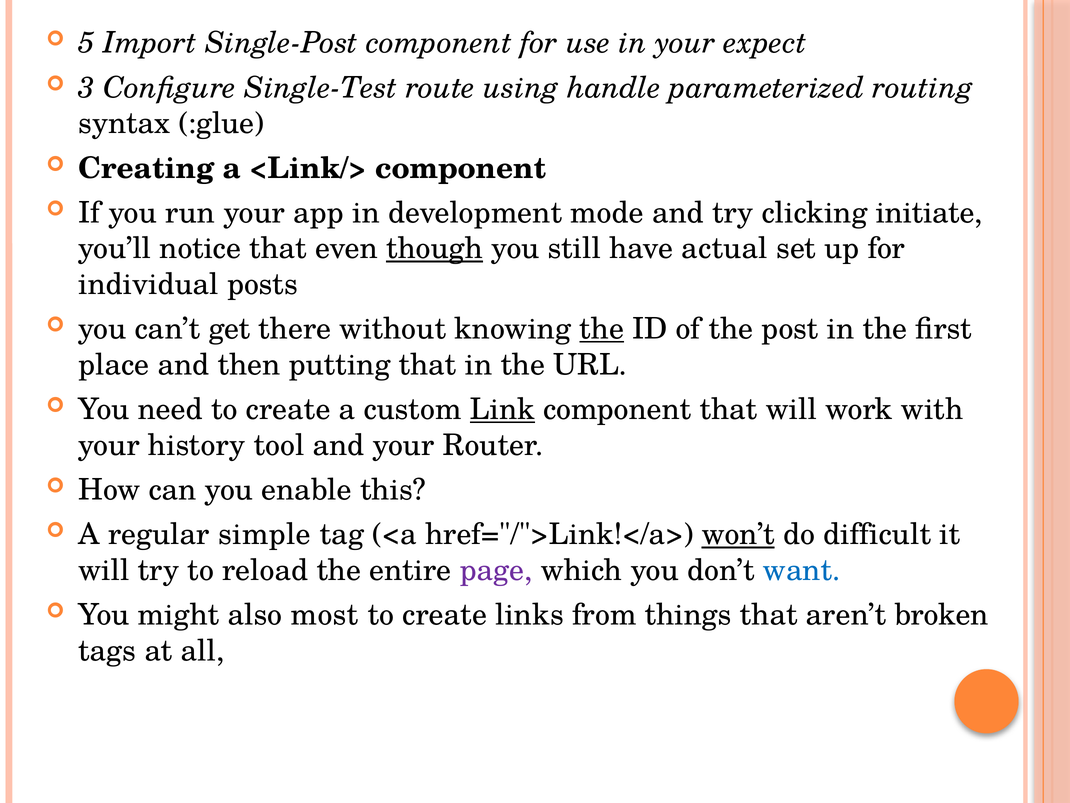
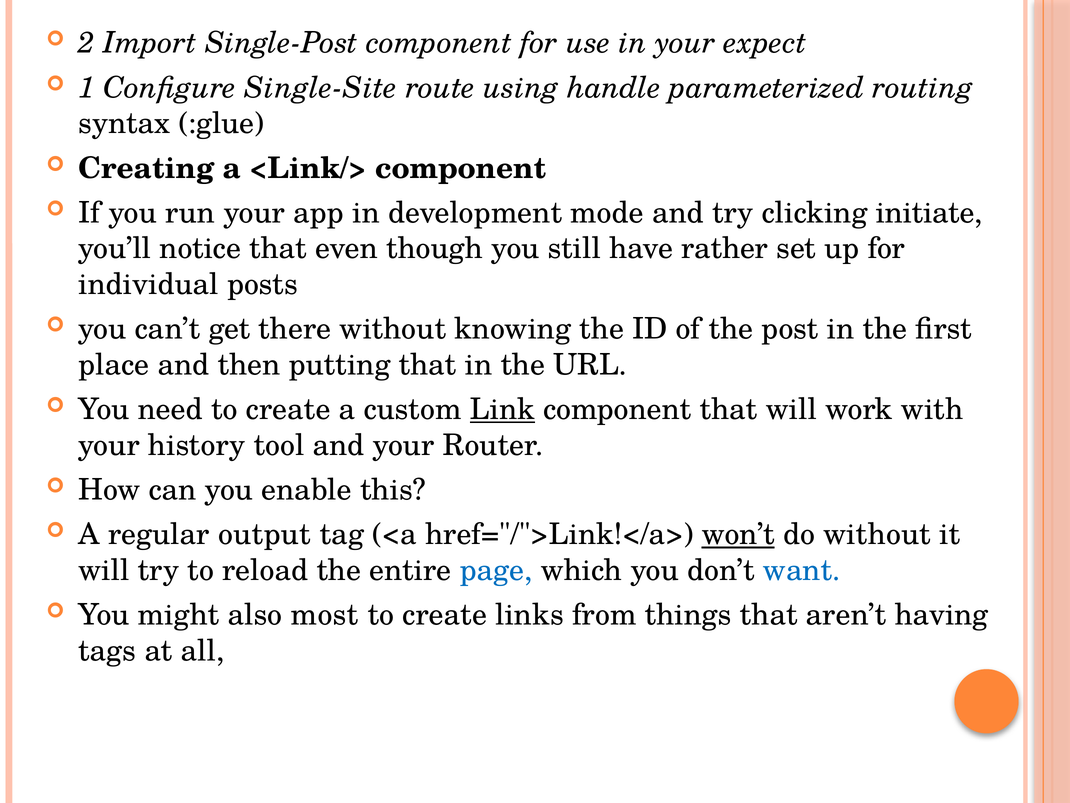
5: 5 -> 2
3: 3 -> 1
Single-Test: Single-Test -> Single-Site
though underline: present -> none
actual: actual -> rather
the at (602, 329) underline: present -> none
simple: simple -> output
do difficult: difficult -> without
page colour: purple -> blue
broken: broken -> having
